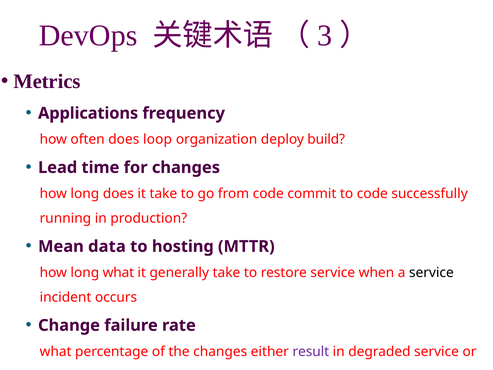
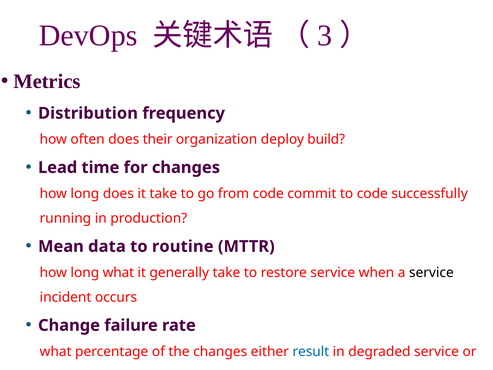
Applications: Applications -> Distribution
loop: loop -> their
hosting: hosting -> routine
result colour: purple -> blue
